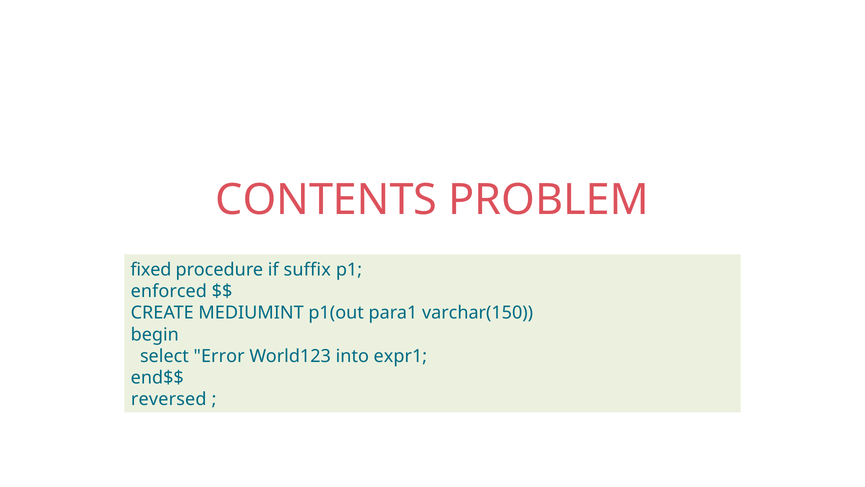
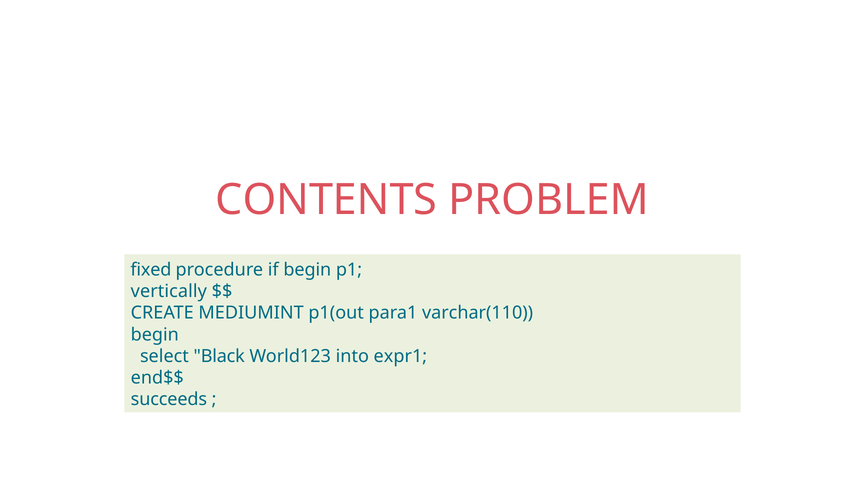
if suffix: suffix -> begin
enforced: enforced -> vertically
varchar(150: varchar(150 -> varchar(110
Error: Error -> Black
reversed: reversed -> succeeds
